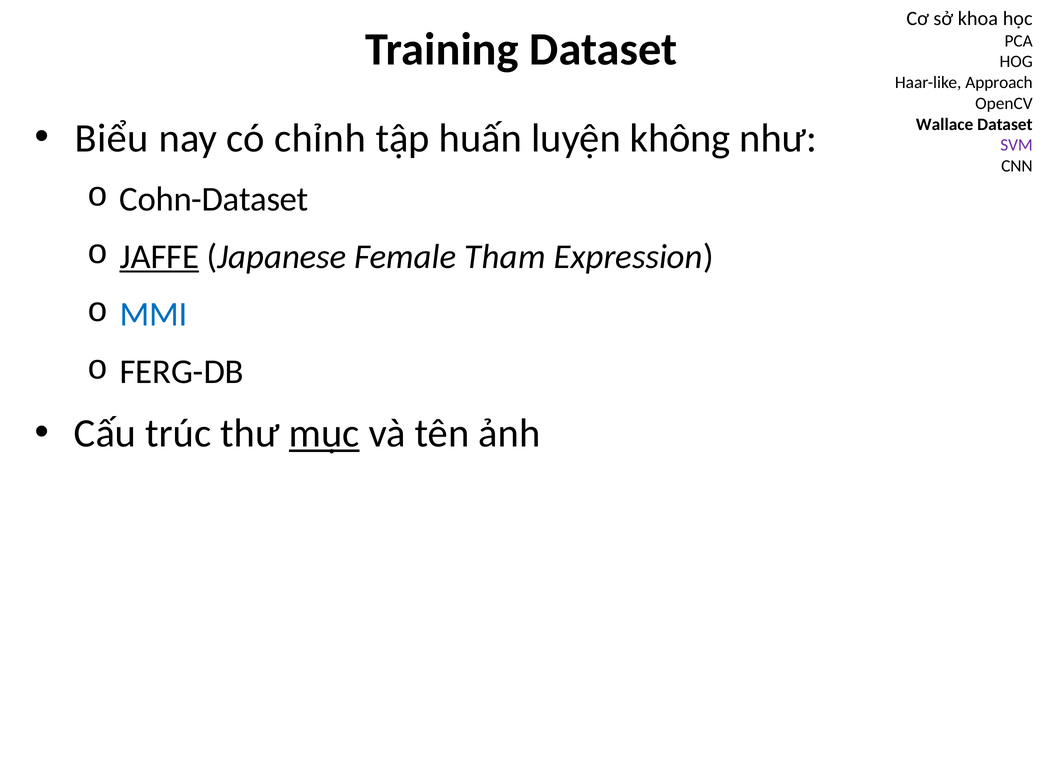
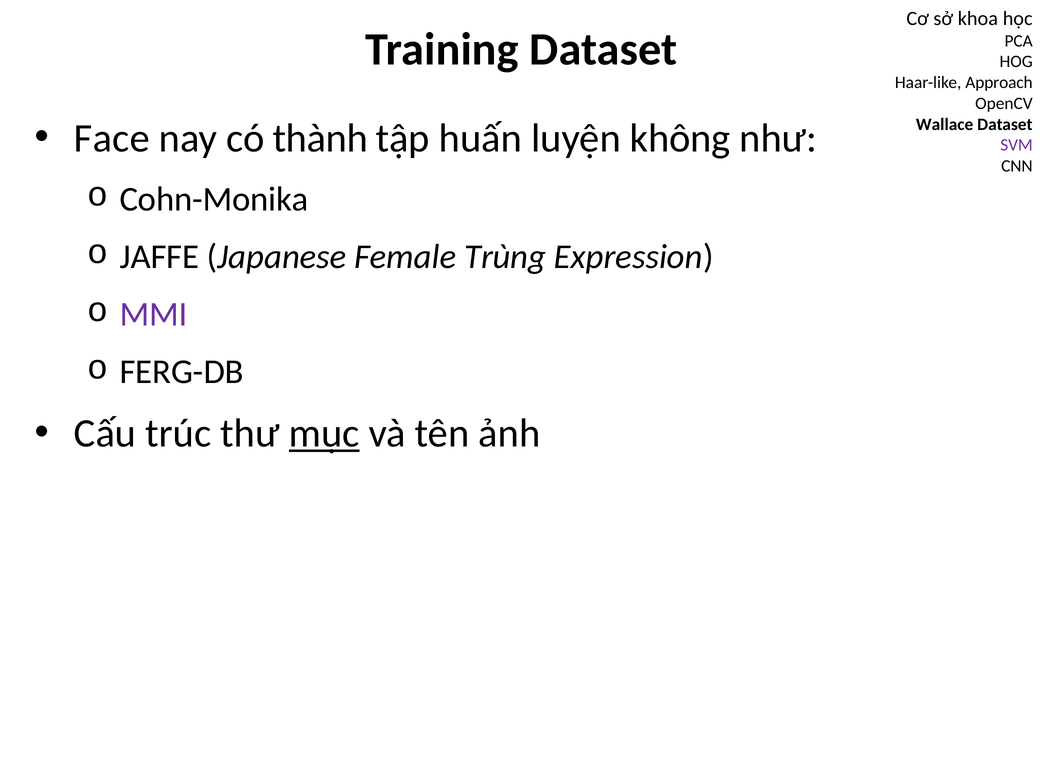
Biểu: Biểu -> Face
chỉnh: chỉnh -> thành
Cohn-Dataset: Cohn-Dataset -> Cohn-Monika
JAFFE underline: present -> none
Tham: Tham -> Trùng
MMI colour: blue -> purple
